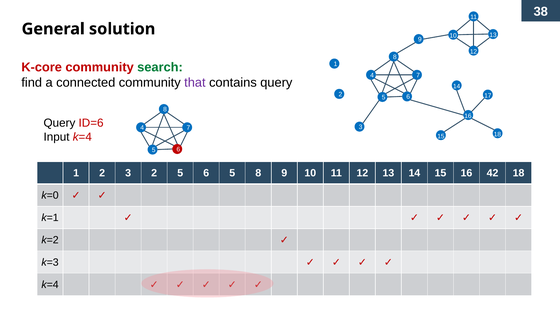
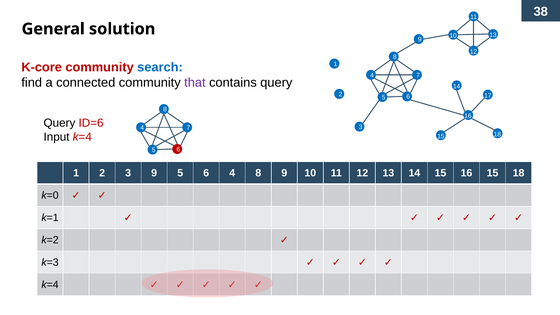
search colour: green -> blue
3 2: 2 -> 9
6 5: 5 -> 4
16 42: 42 -> 15
